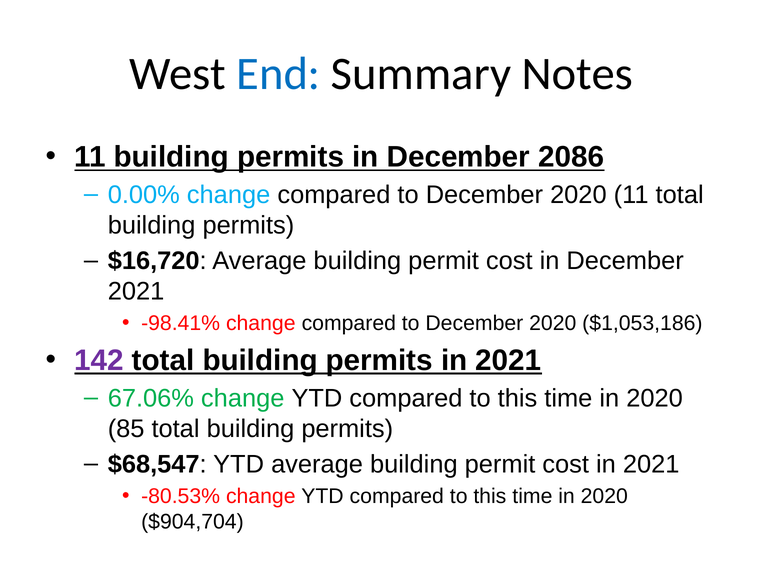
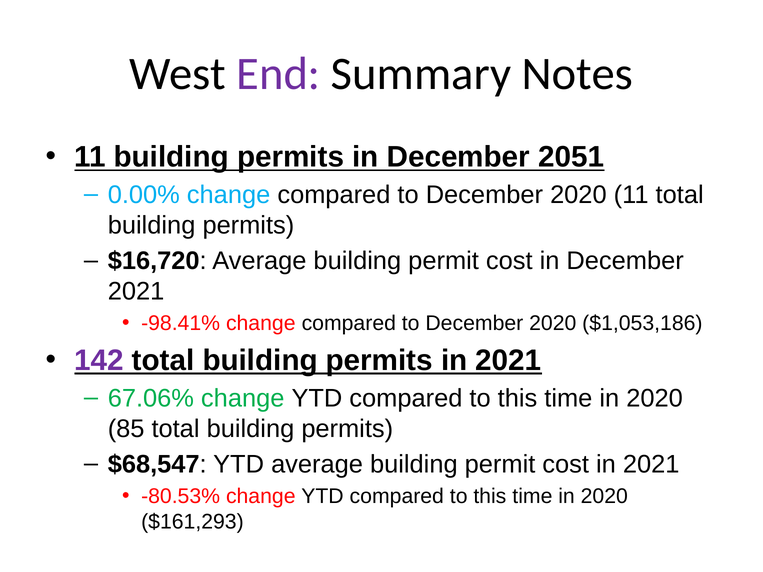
End colour: blue -> purple
2086: 2086 -> 2051
$904,704: $904,704 -> $161,293
